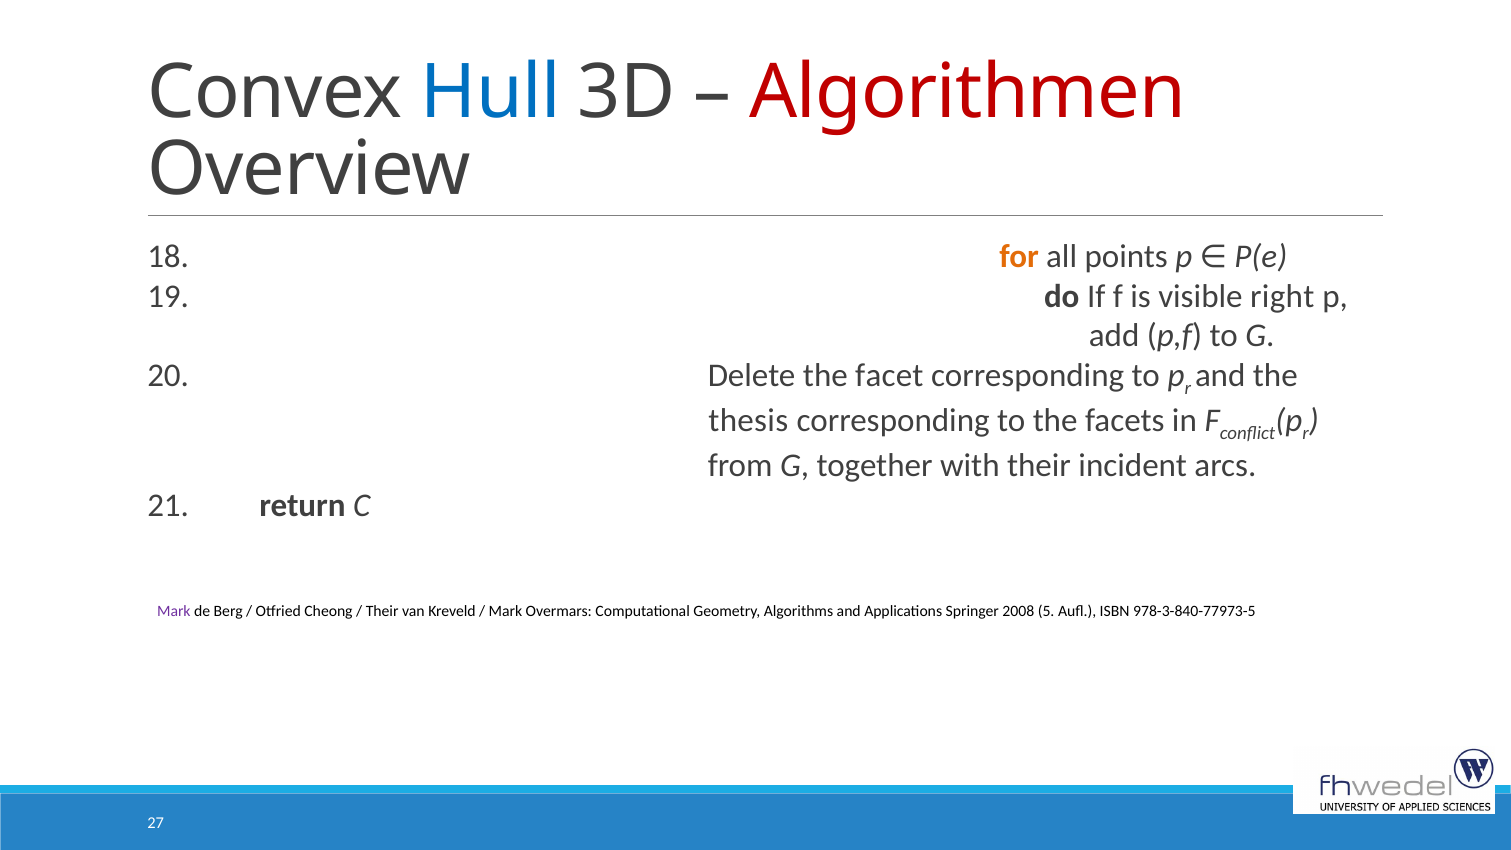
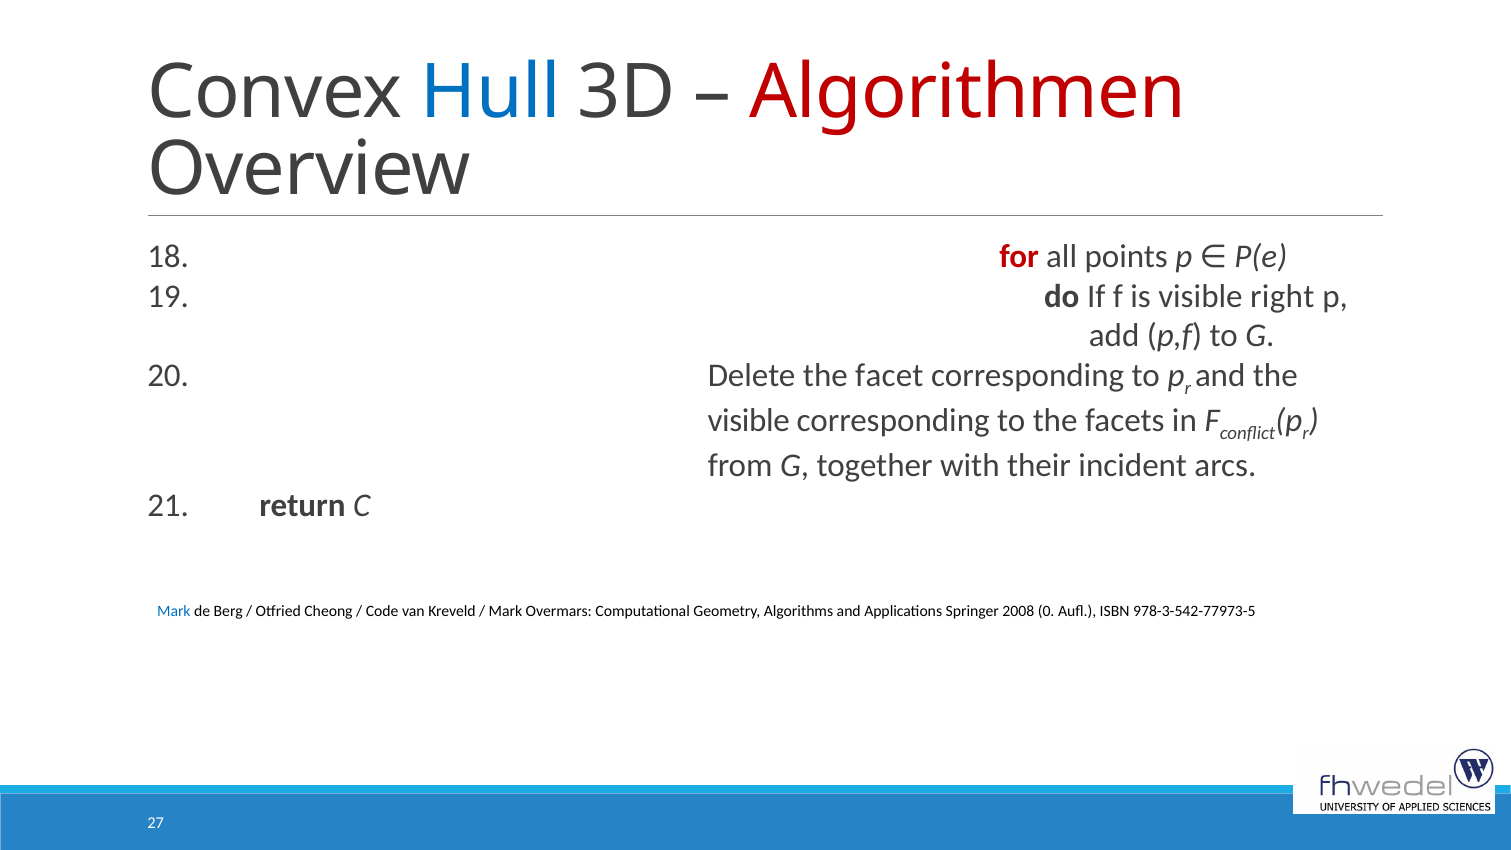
for colour: orange -> red
thesis at (748, 420): thesis -> visible
Mark at (174, 611) colour: purple -> blue
Their at (382, 611): Their -> Code
5: 5 -> 0
978-3-840-77973-5: 978-3-840-77973-5 -> 978-3-542-77973-5
